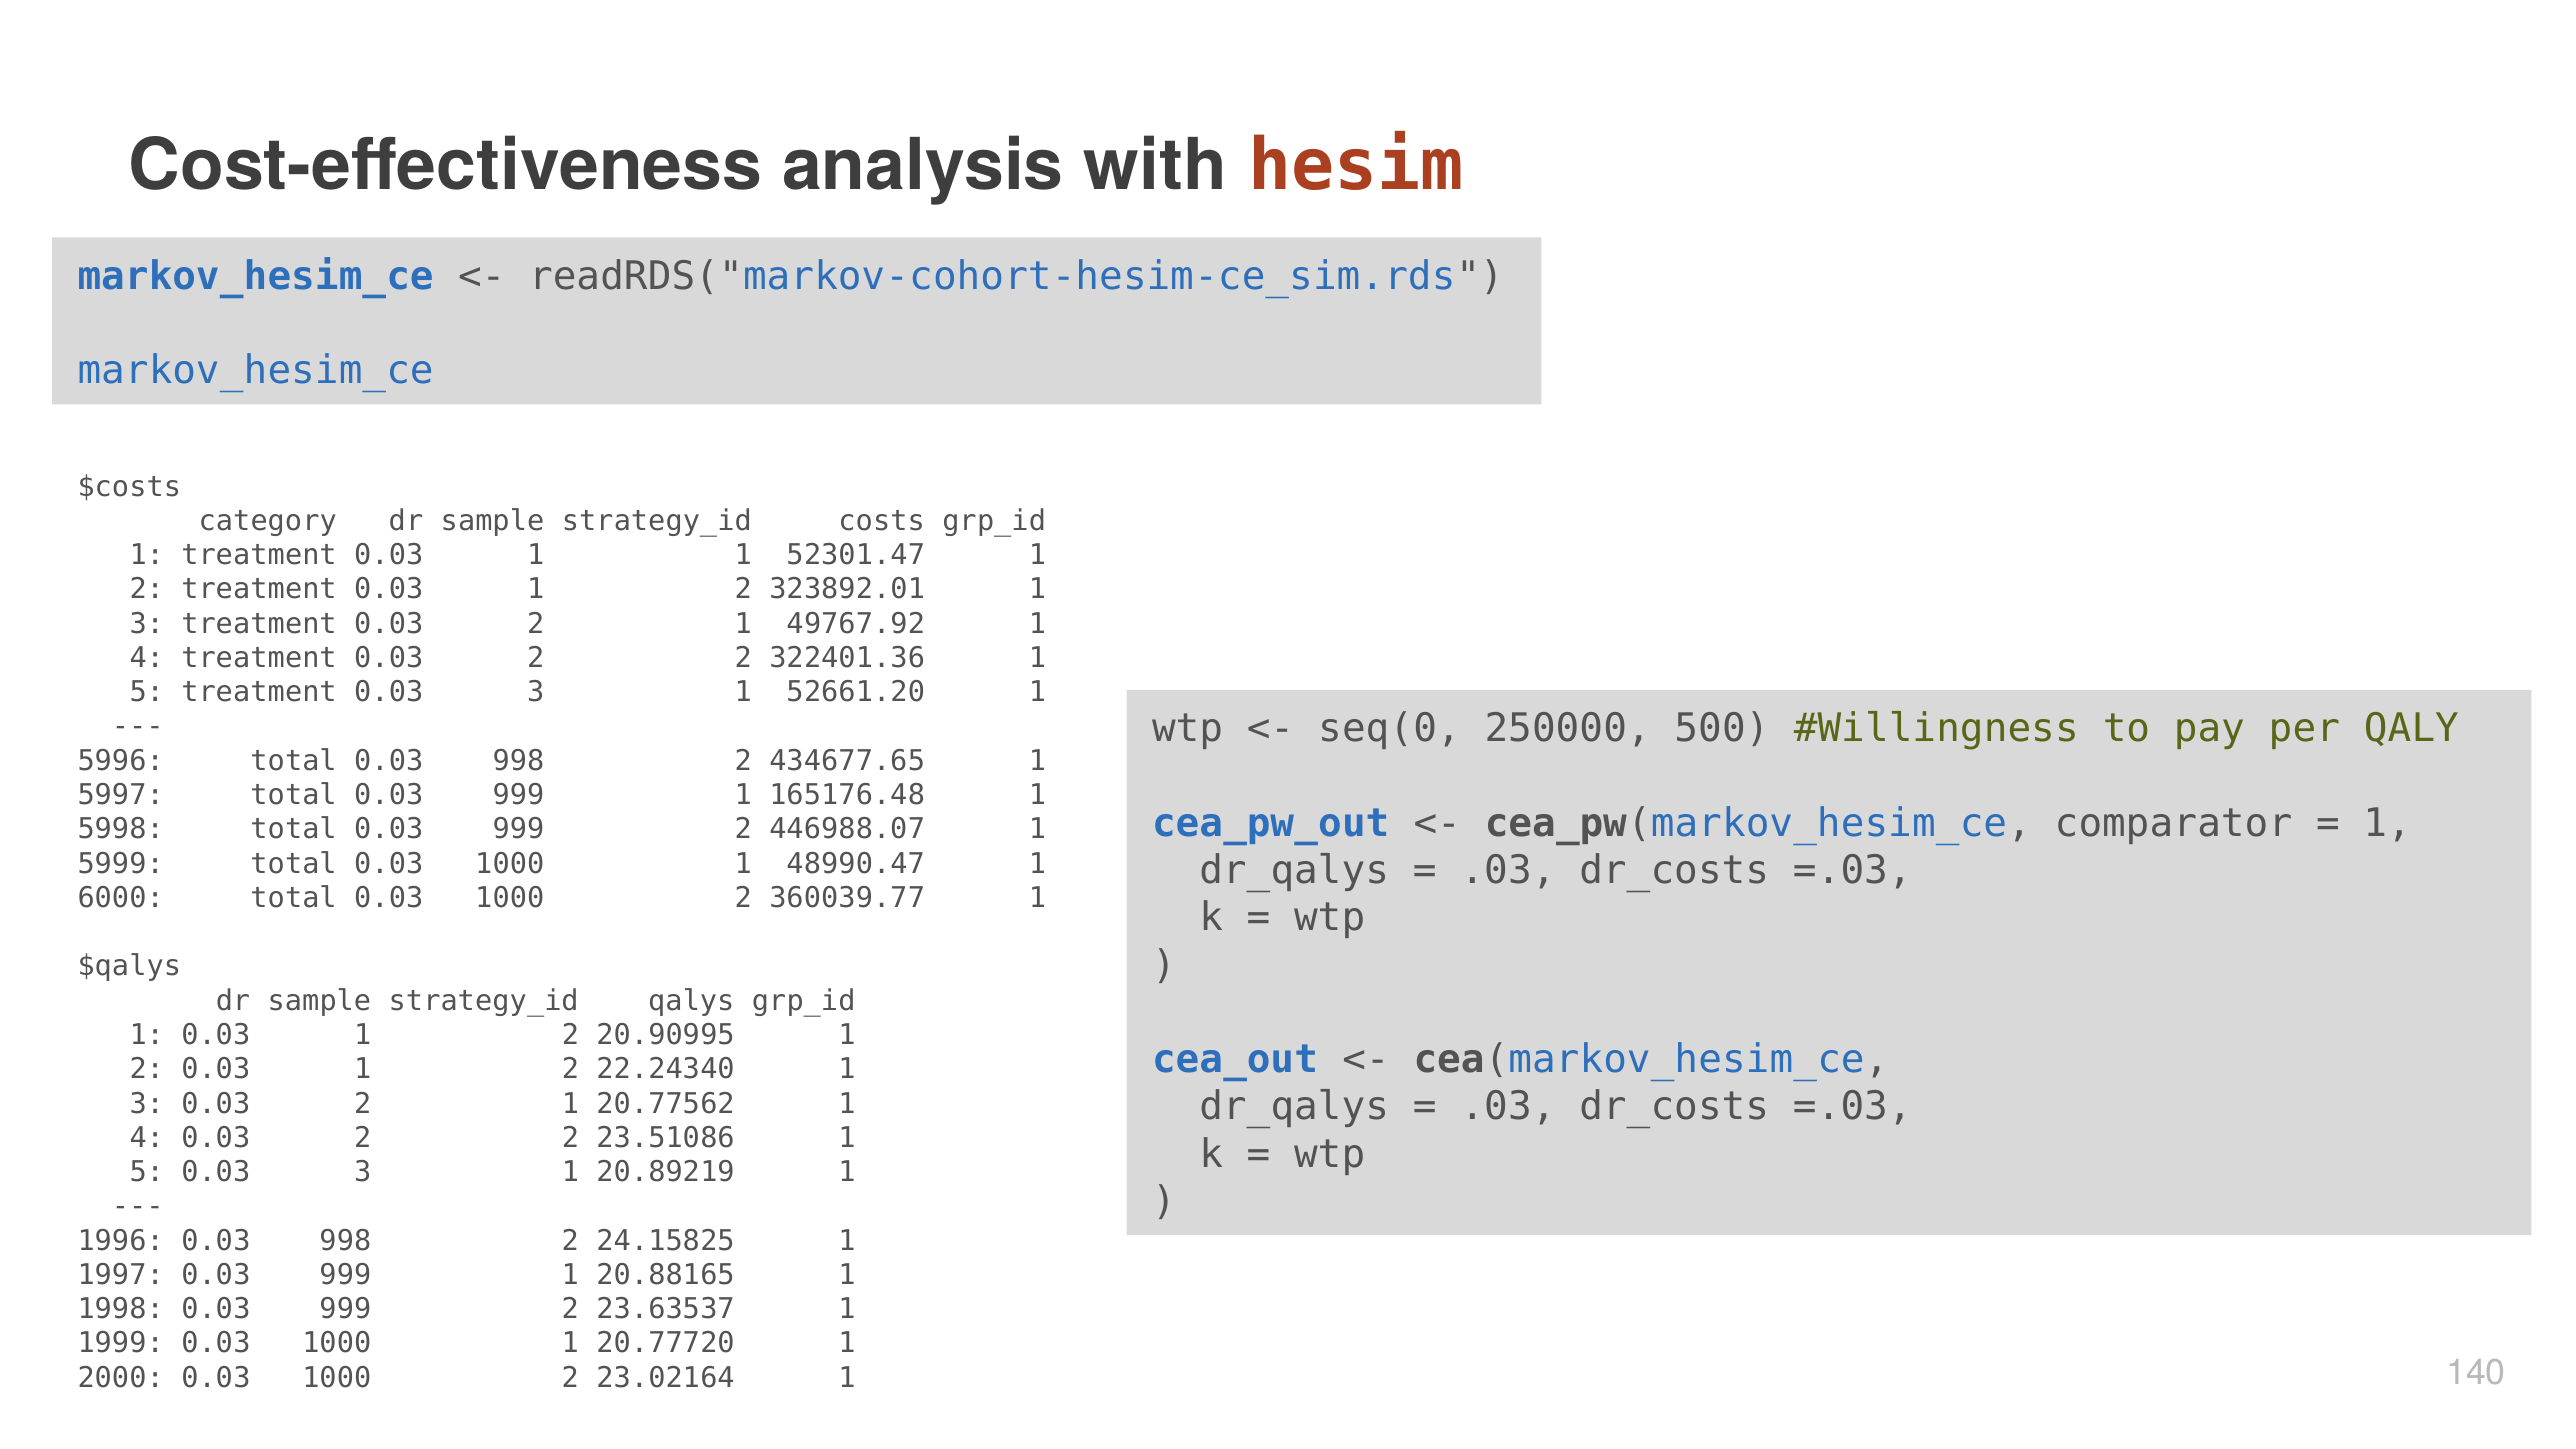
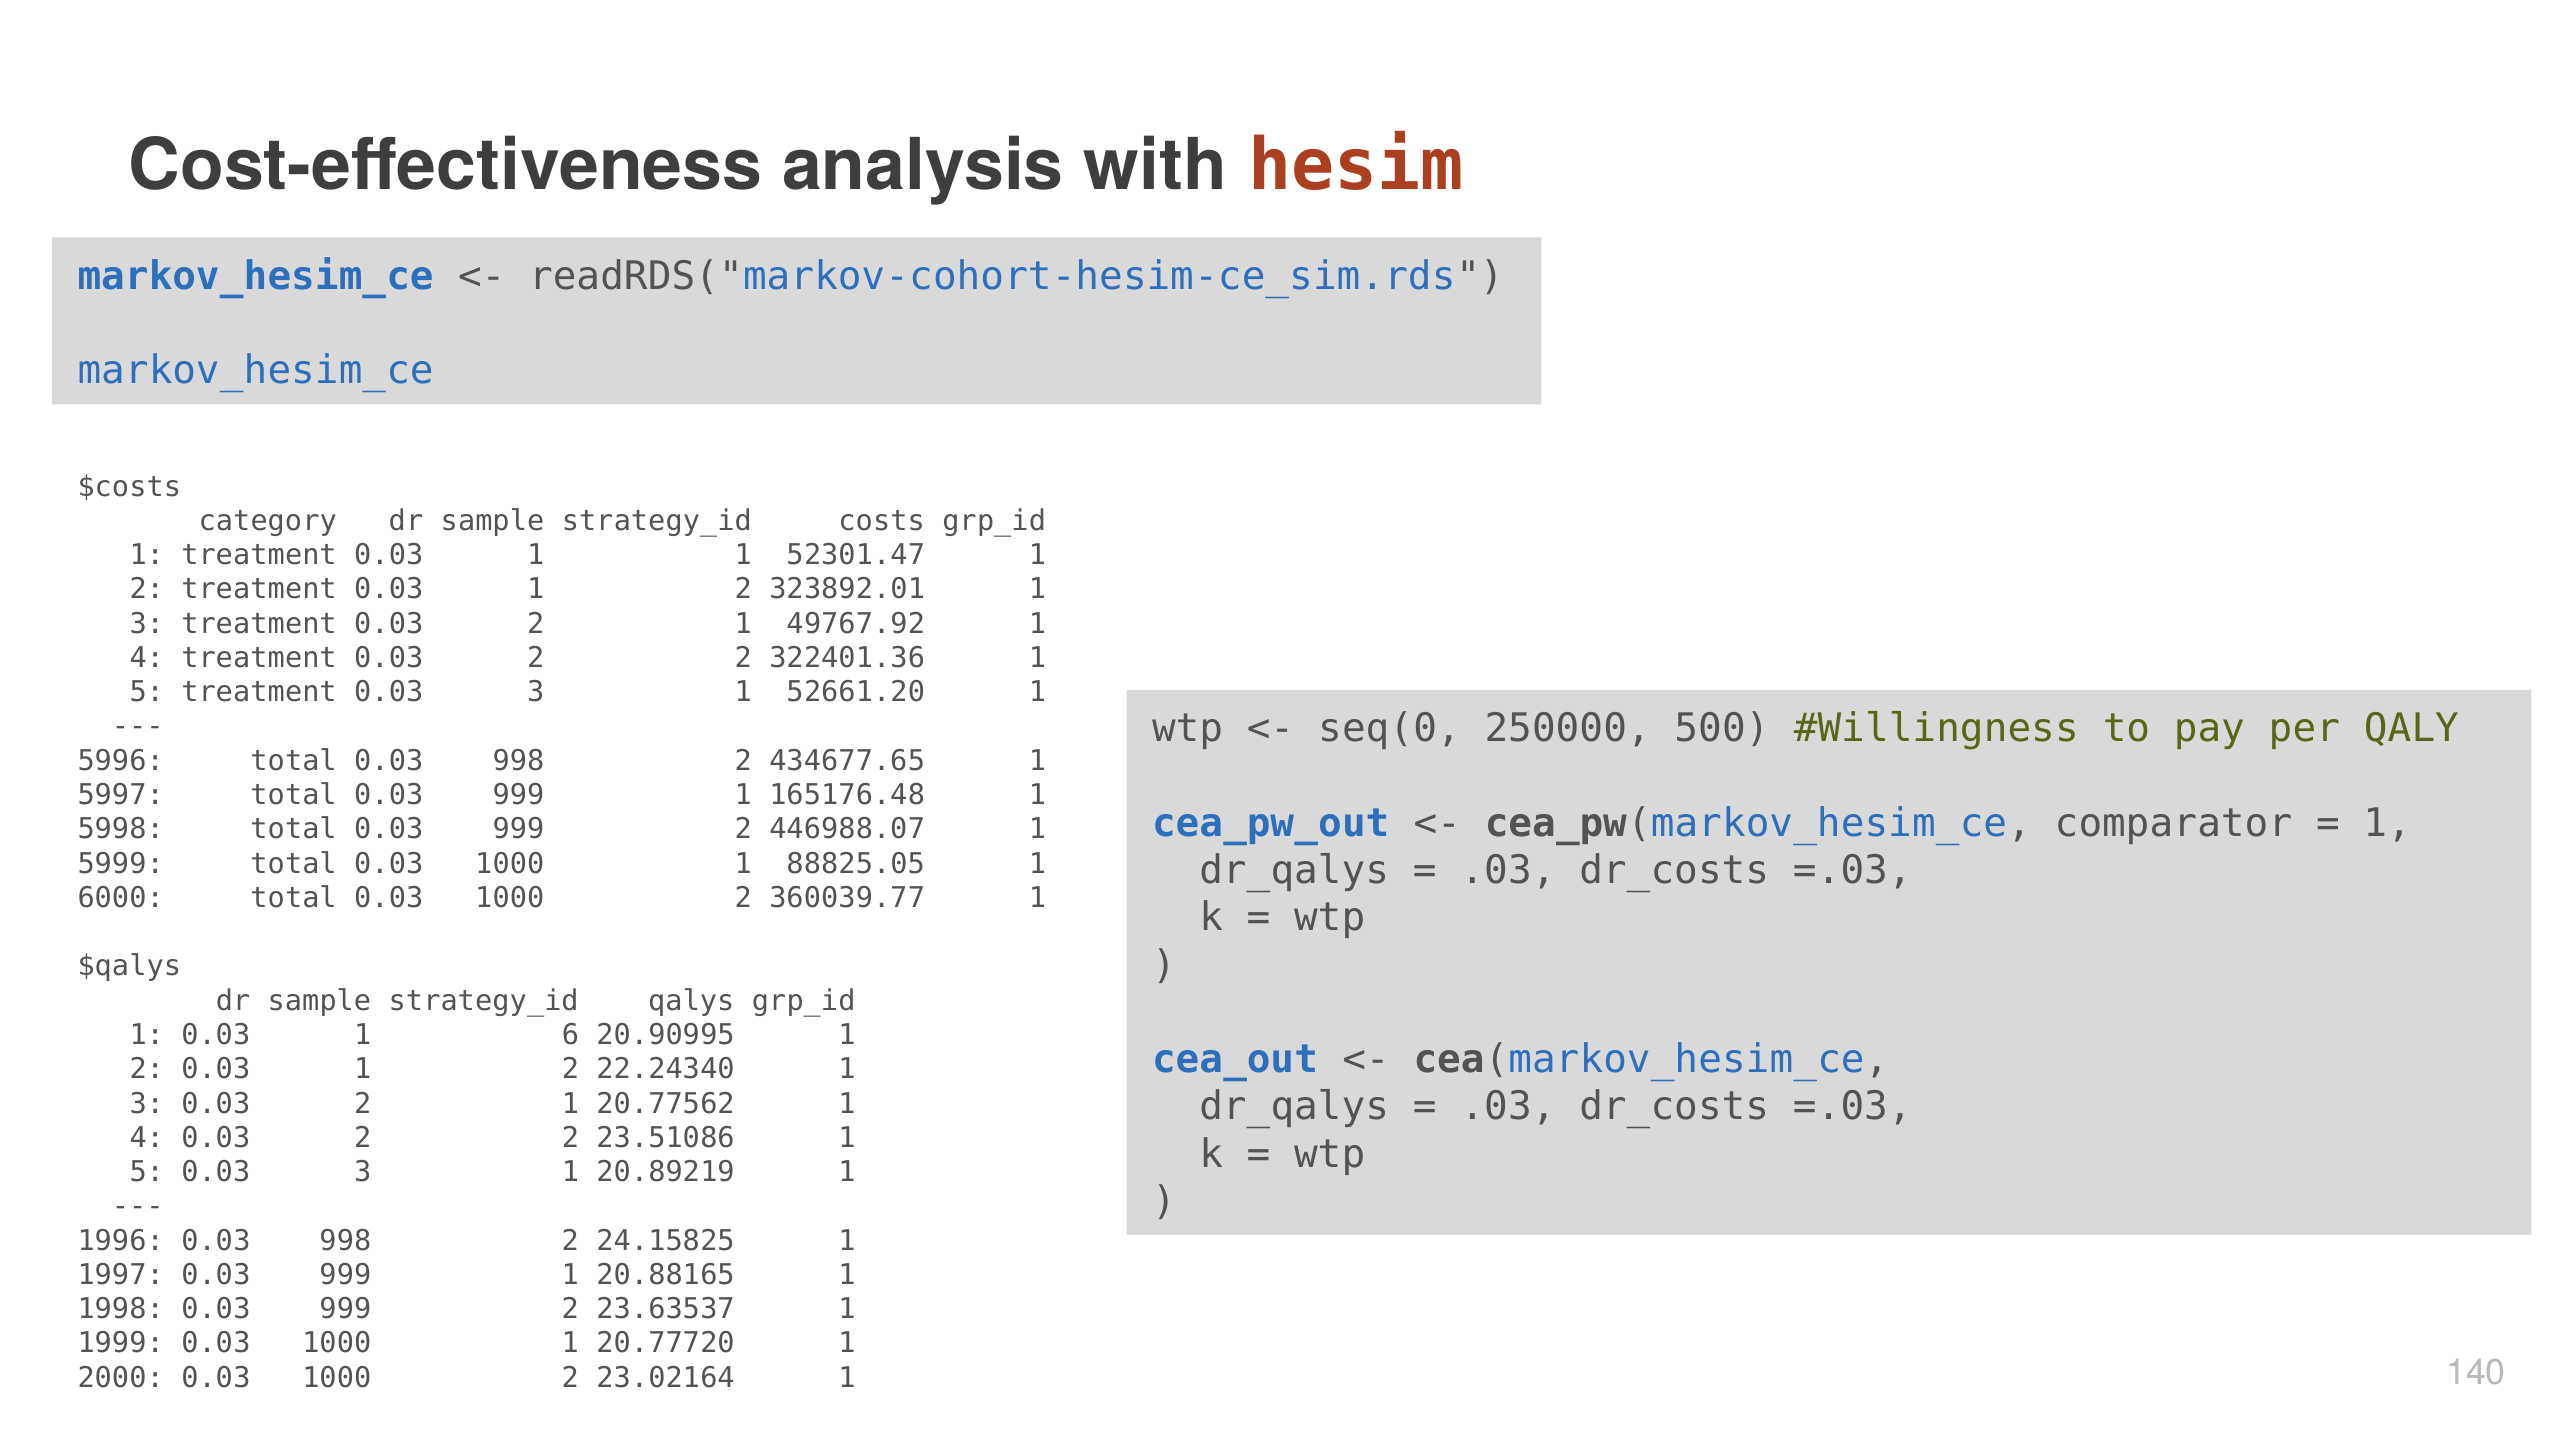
48990.47: 48990.47 -> 88825.05
1 0.03 1 2: 2 -> 6
